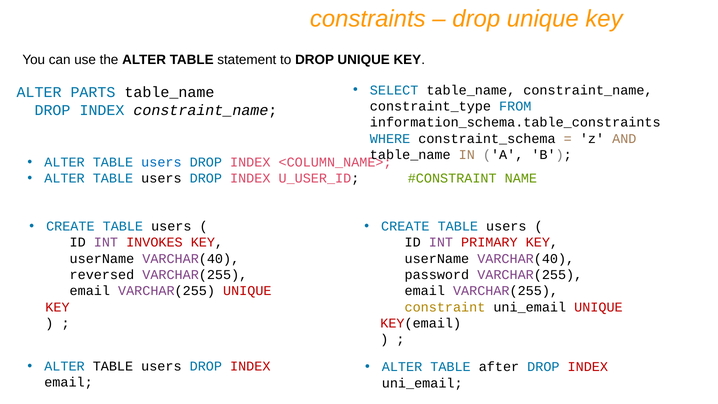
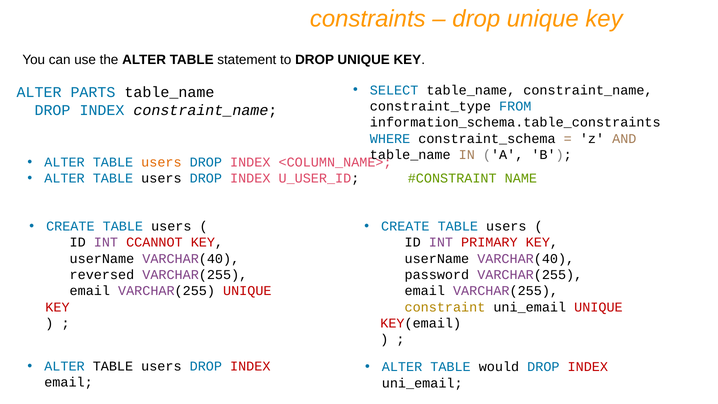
users at (161, 162) colour: blue -> orange
INVOKES: INVOKES -> CCANNOT
after: after -> would
